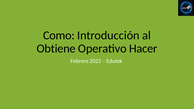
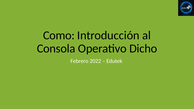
Obtiene: Obtiene -> Consola
Hacer: Hacer -> Dicho
